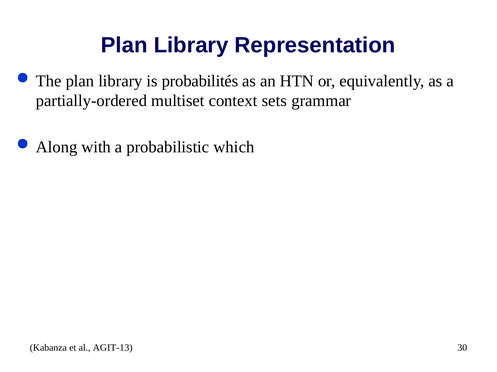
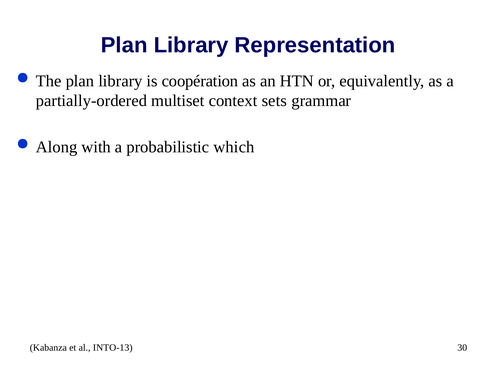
probabilités: probabilités -> coopération
AGIT-13: AGIT-13 -> INTO-13
